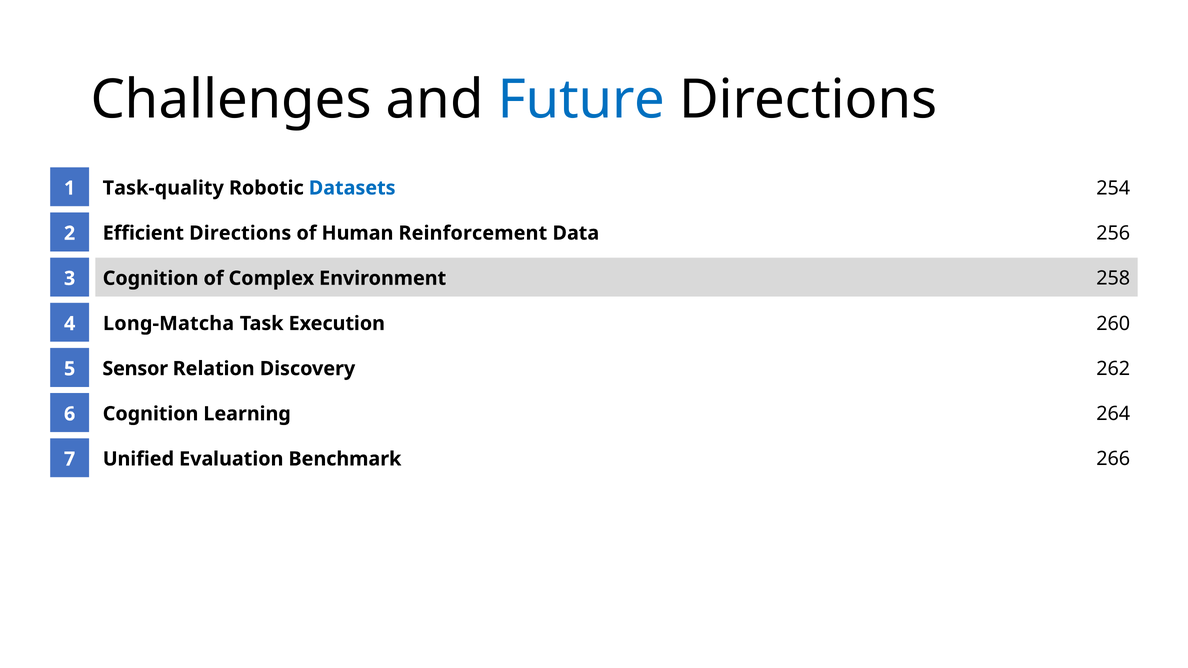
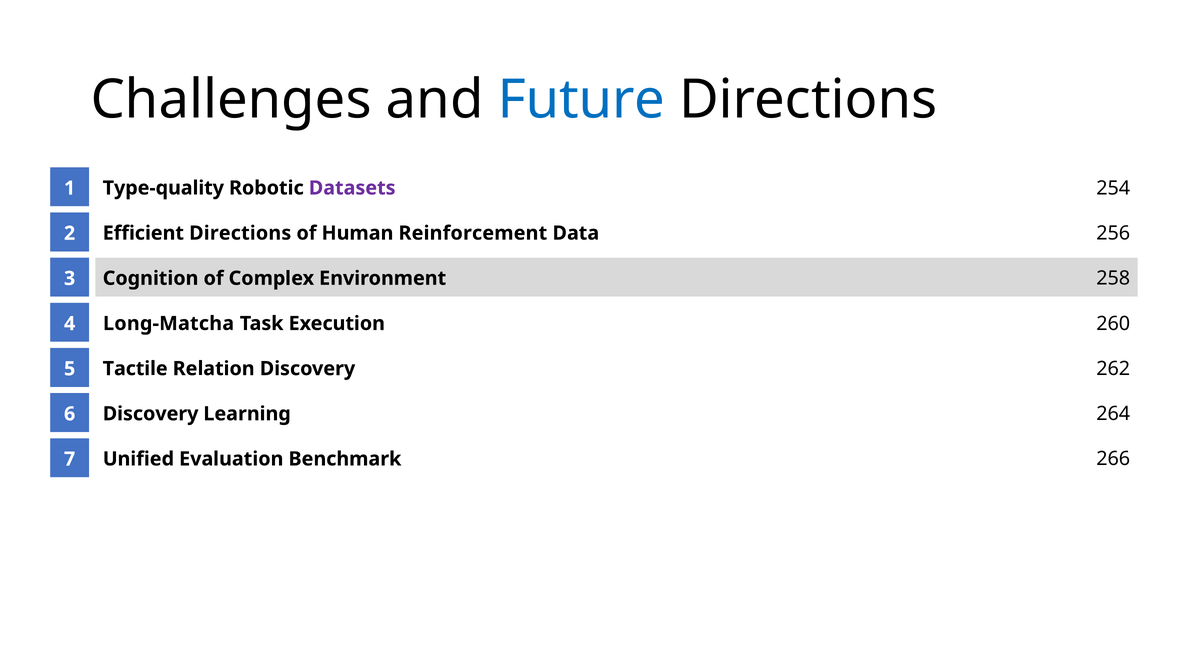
Task-quality: Task-quality -> Type-quality
Datasets colour: blue -> purple
Sensor: Sensor -> Tactile
Cognition at (151, 414): Cognition -> Discovery
